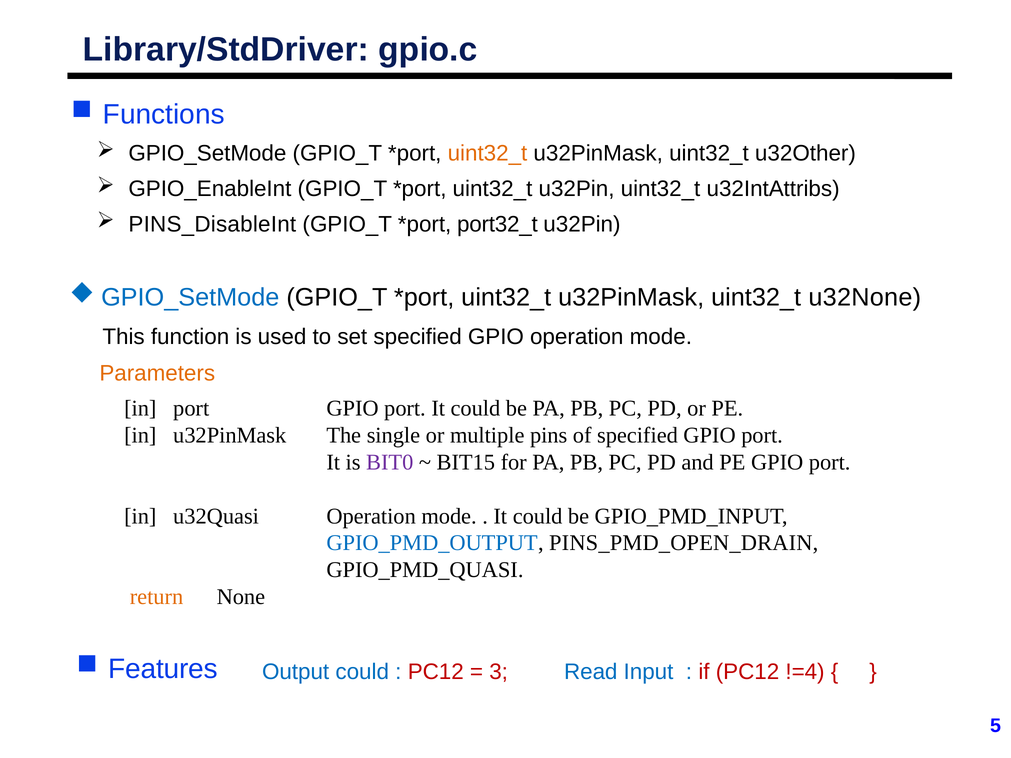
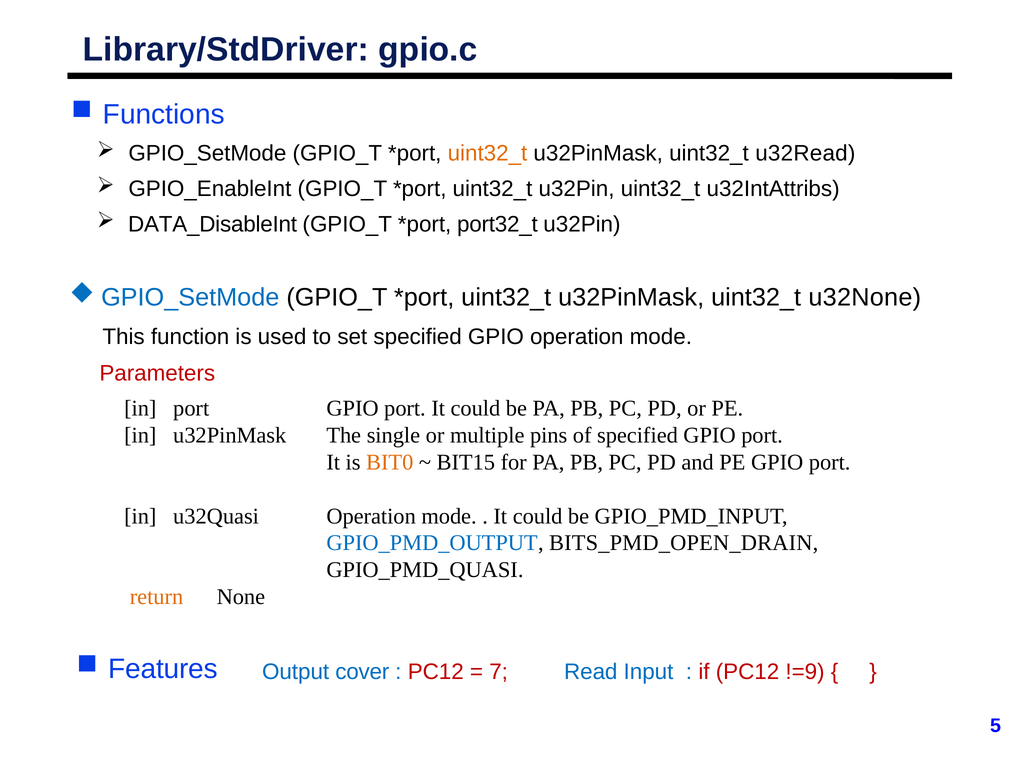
u32Other: u32Other -> u32Read
PINS_DisableInt: PINS_DisableInt -> DATA_DisableInt
Parameters colour: orange -> red
BIT0 colour: purple -> orange
PINS_PMD_OPEN_DRAIN: PINS_PMD_OPEN_DRAIN -> BITS_PMD_OPEN_DRAIN
Output could: could -> cover
3: 3 -> 7
!=4: !=4 -> !=9
